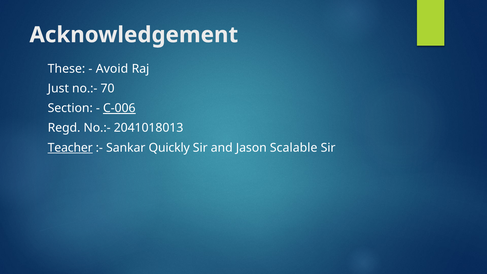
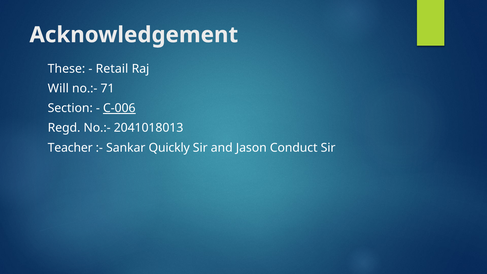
Avoid: Avoid -> Retail
Just: Just -> Will
70: 70 -> 71
Teacher underline: present -> none
Scalable: Scalable -> Conduct
